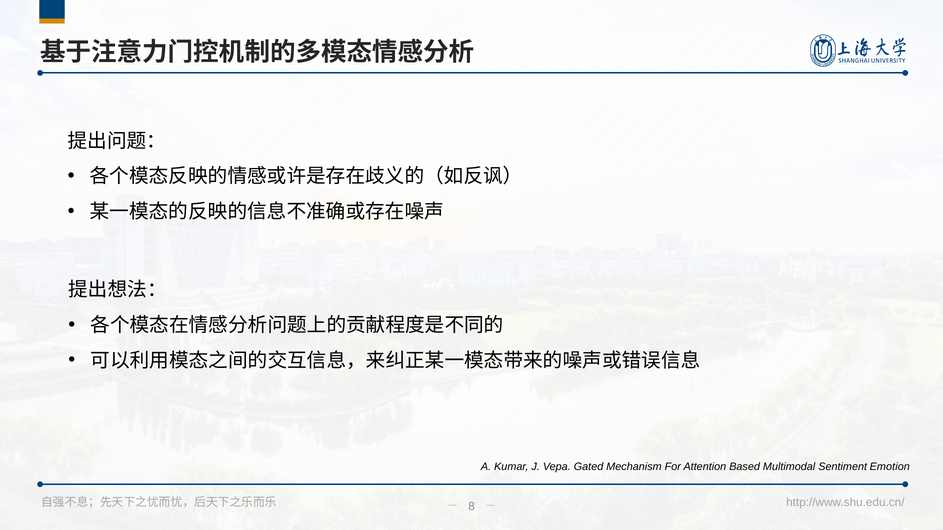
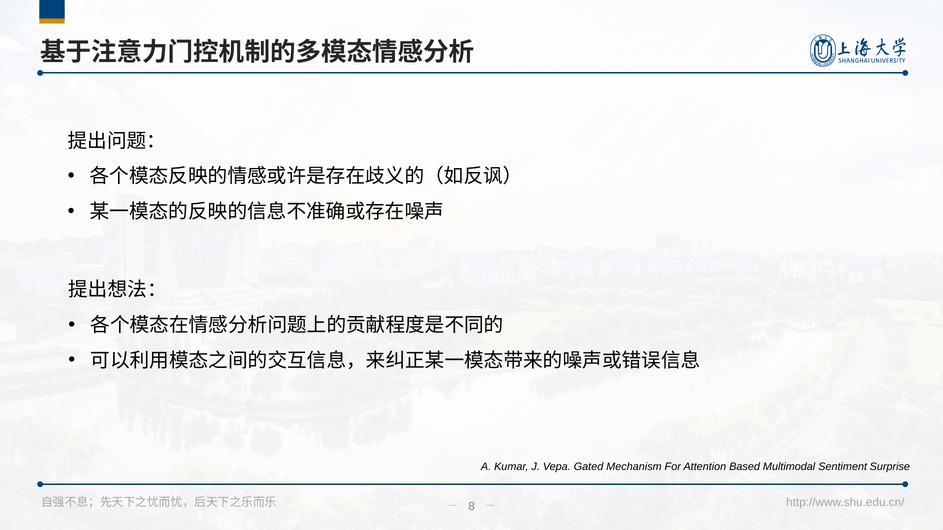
Emotion: Emotion -> Surprise
